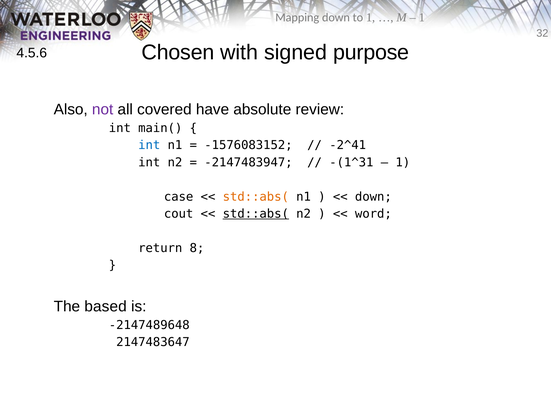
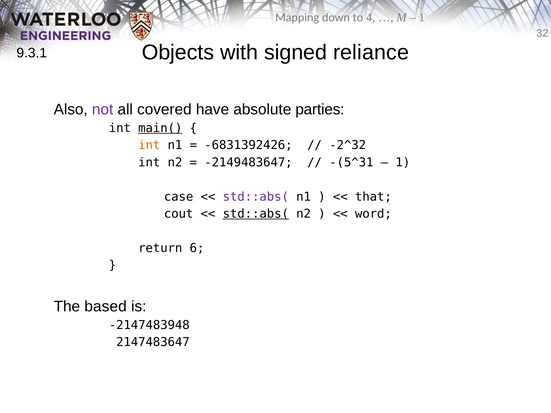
1 at (371, 18): 1 -> 4
Chosen: Chosen -> Objects
purpose: purpose -> reliance
4.5.6: 4.5.6 -> 9.3.1
review: review -> parties
main( underline: none -> present
int at (149, 145) colour: blue -> orange
-1576083152: -1576083152 -> -6831392426
-2^41: -2^41 -> -2^32
-2147483947: -2147483947 -> -2149483647
-(1^31: -(1^31 -> -(5^31
std::abs( at (256, 197) colour: orange -> purple
down at (373, 197): down -> that
8: 8 -> 6
-2147489648: -2147489648 -> -2147483948
